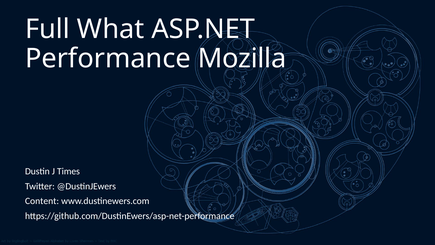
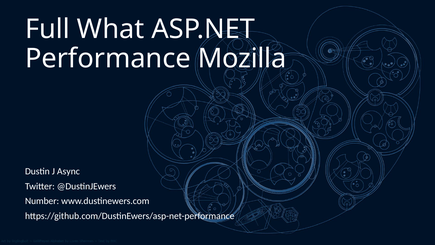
Times: Times -> Async
Content: Content -> Number
